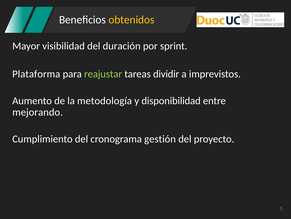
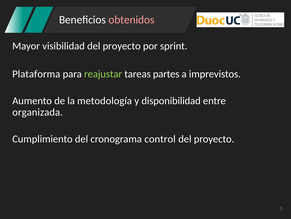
obtenidos colour: yellow -> pink
visibilidad del duración: duración -> proyecto
dividir: dividir -> partes
mejorando: mejorando -> organizada
gestión: gestión -> control
